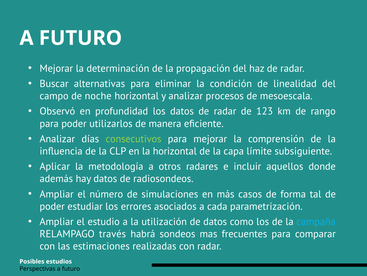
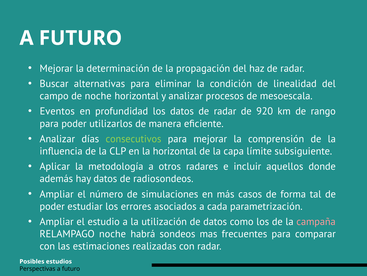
Observó: Observó -> Eventos
123: 123 -> 920
campaña colour: light blue -> pink
RELAMPAGO través: través -> noche
